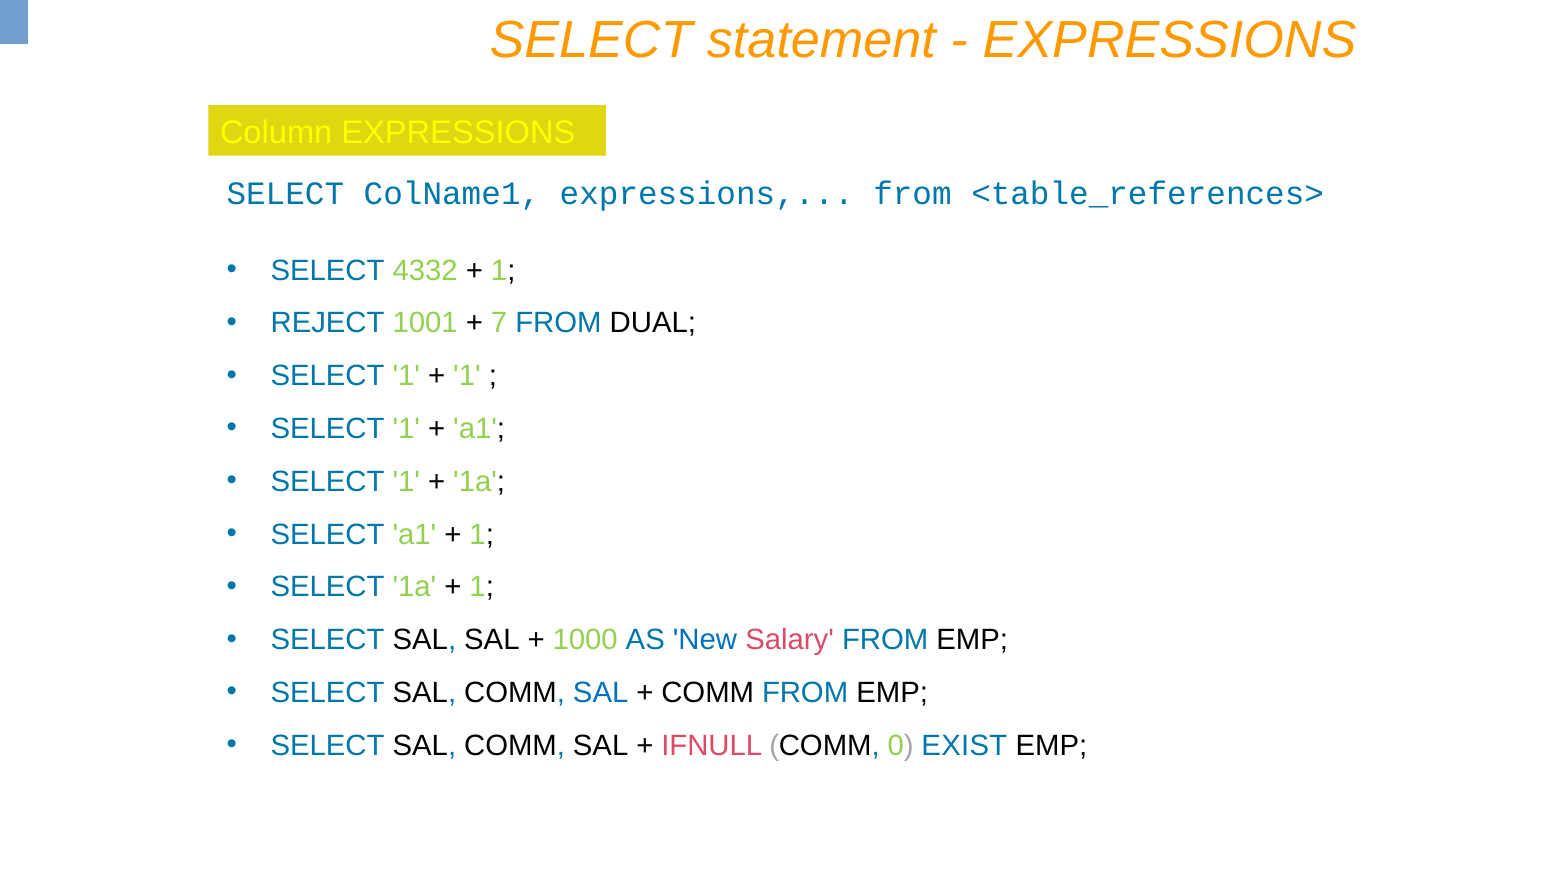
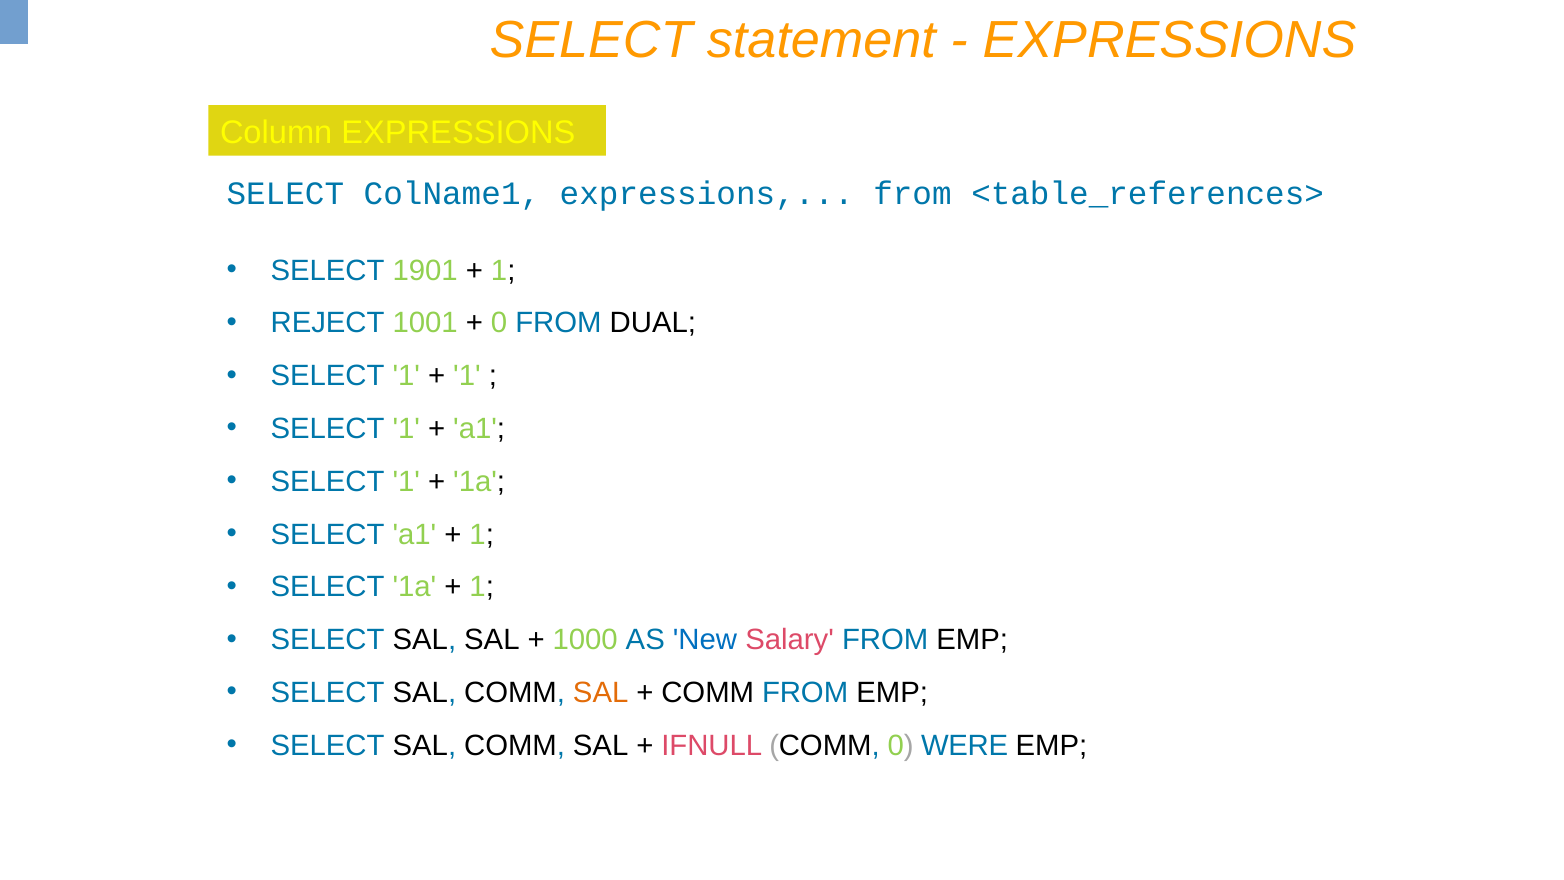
4332: 4332 -> 1901
7 at (499, 323): 7 -> 0
SAL at (601, 693) colour: blue -> orange
EXIST: EXIST -> WERE
